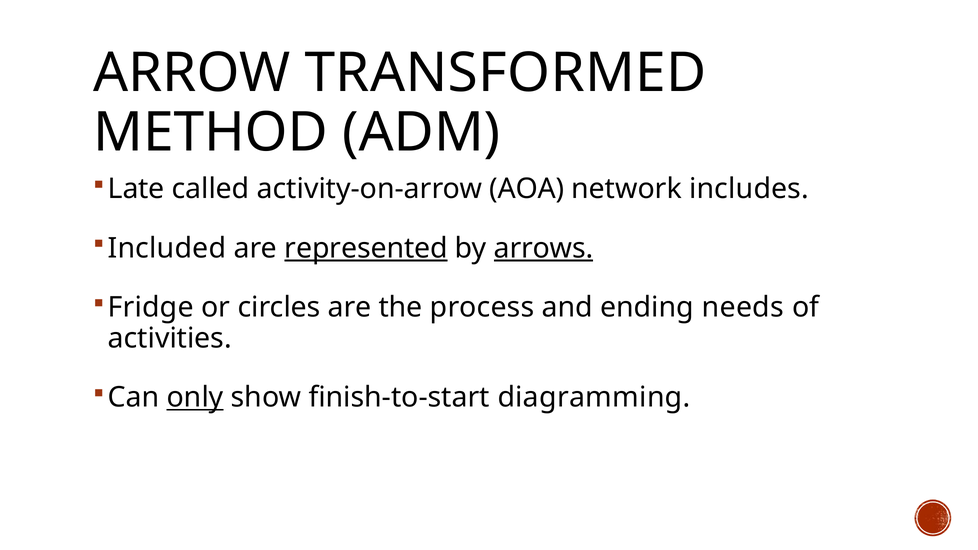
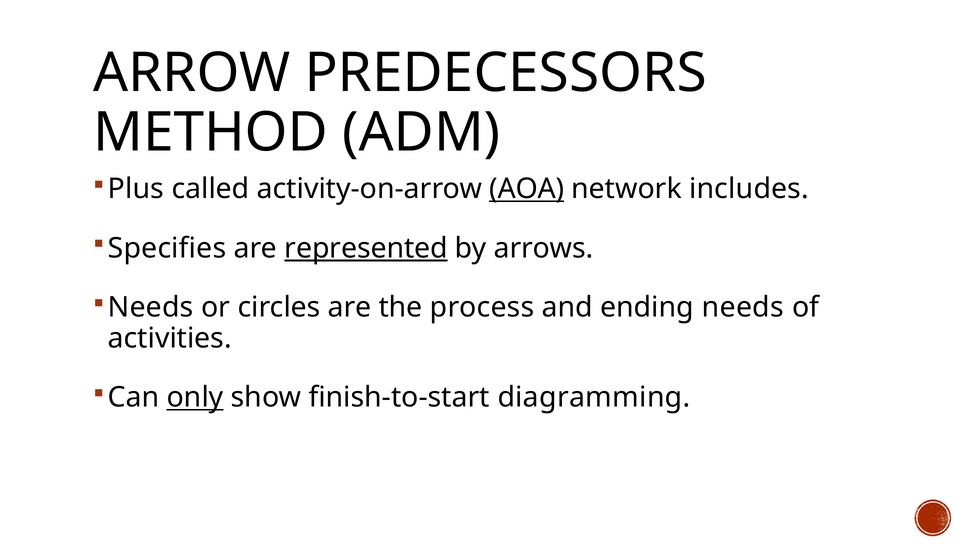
TRANSFORMED: TRANSFORMED -> PREDECESSORS
Late: Late -> Plus
AOA underline: none -> present
Included: Included -> Specifies
arrows underline: present -> none
Fridge at (151, 308): Fridge -> Needs
